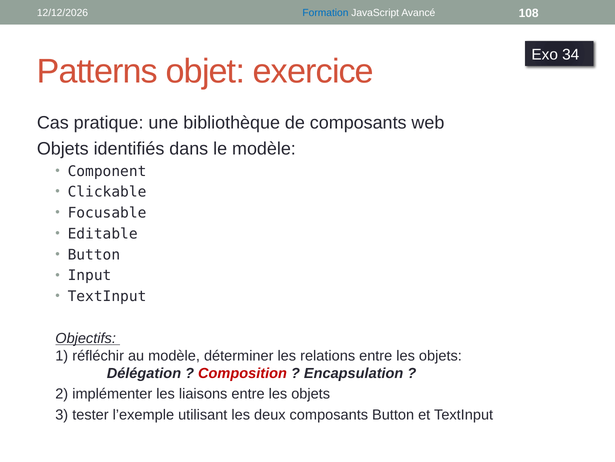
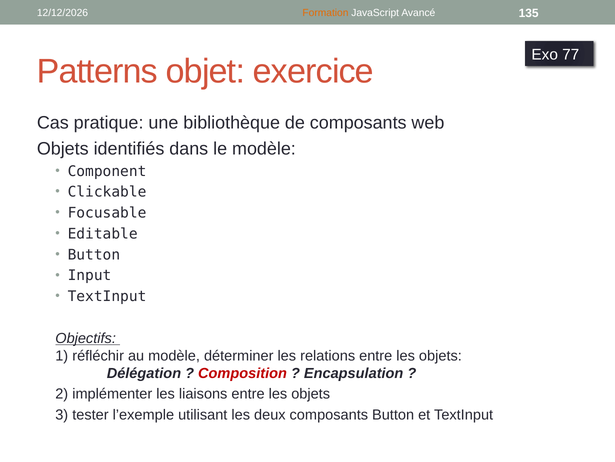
Formation colour: blue -> orange
108: 108 -> 135
34: 34 -> 77
